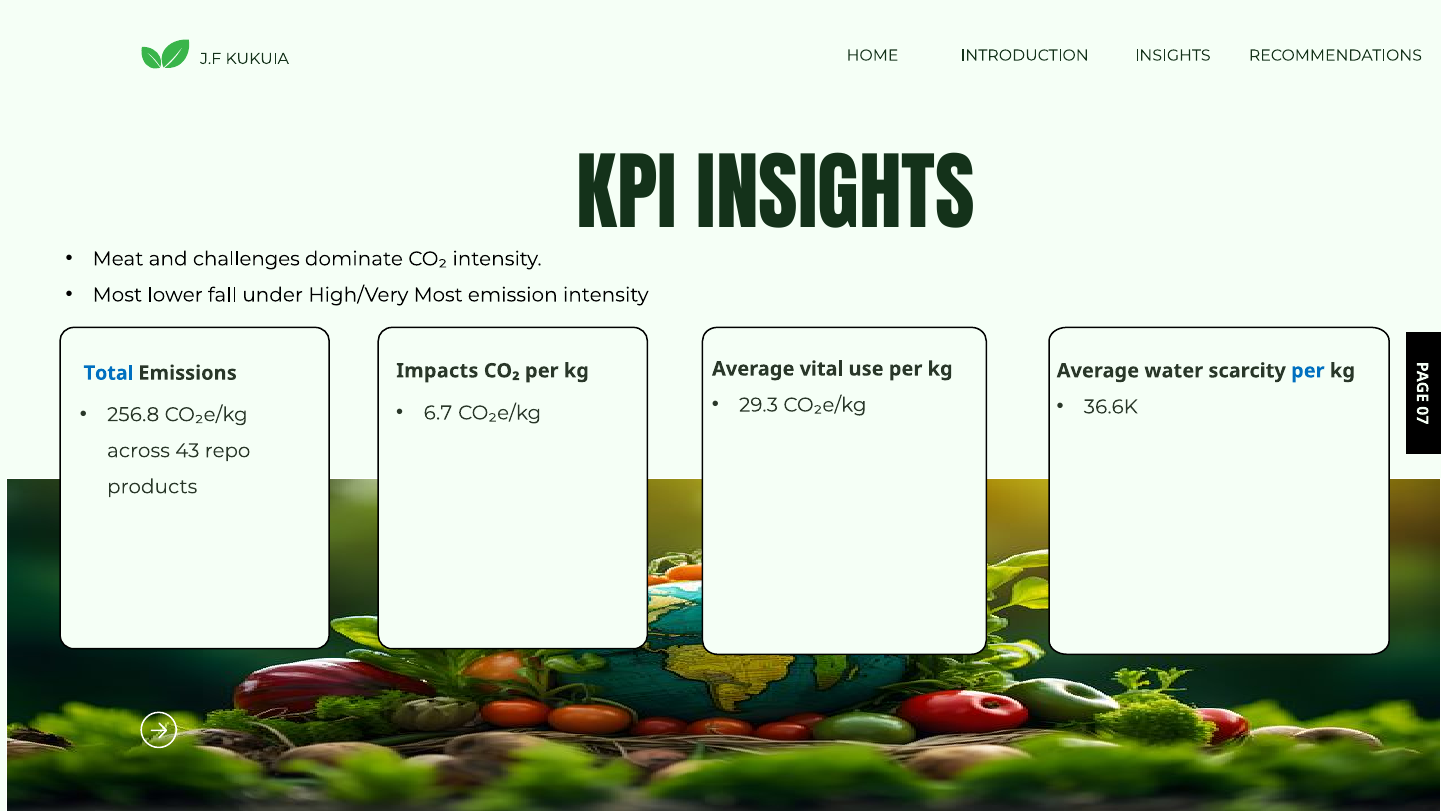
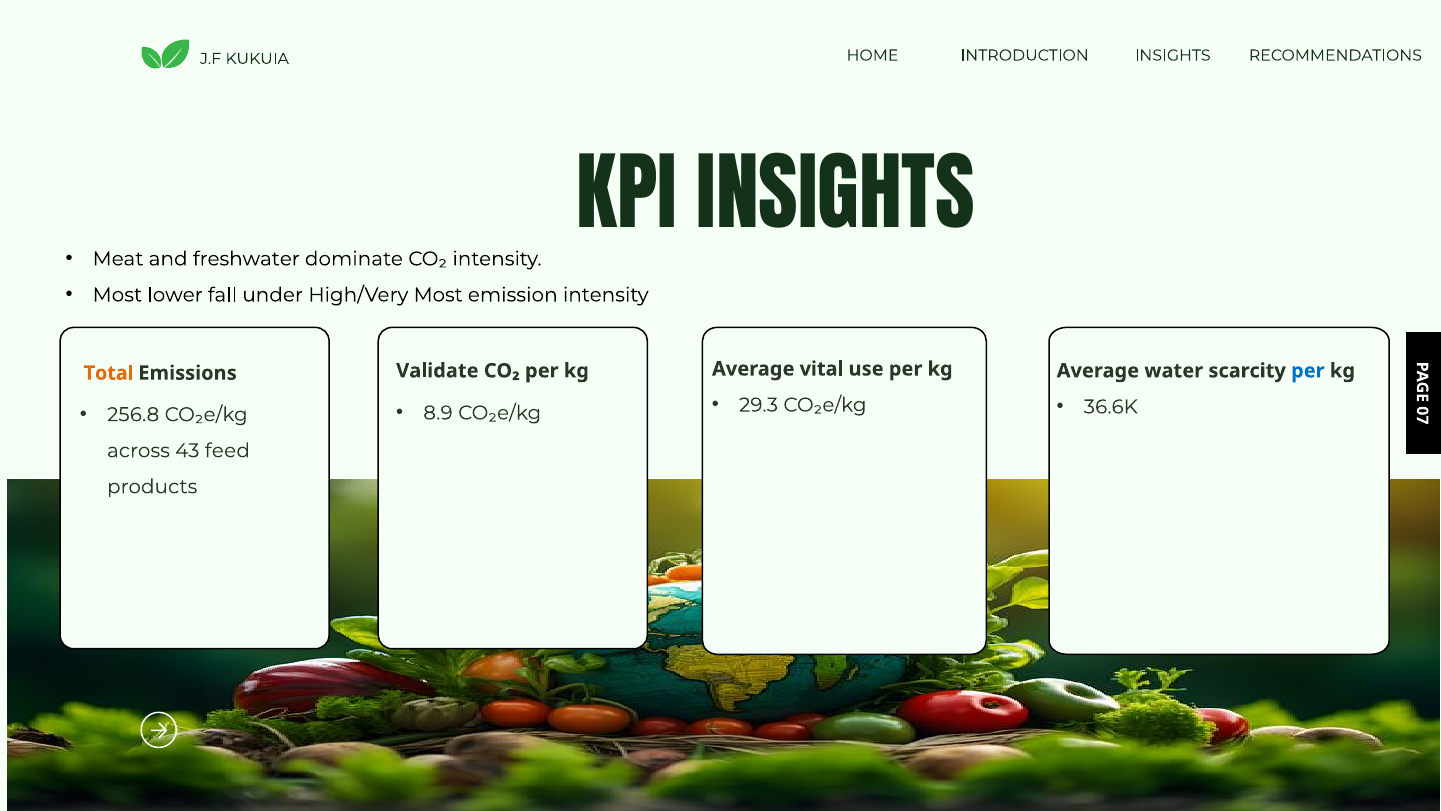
challenges: challenges -> freshwater
Impacts: Impacts -> Validate
Total colour: blue -> orange
6.7: 6.7 -> 8.9
repo: repo -> feed
